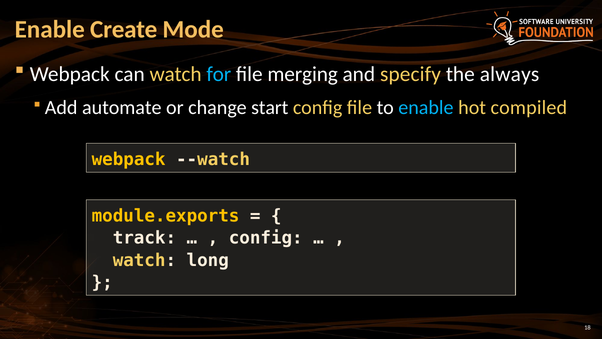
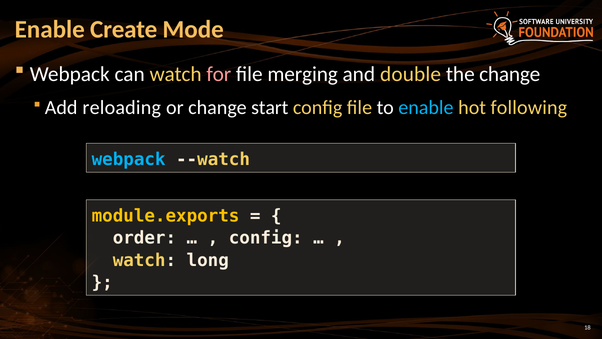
for colour: light blue -> pink
specify: specify -> double
the always: always -> change
automate: automate -> reloading
compiled: compiled -> following
webpack at (129, 159) colour: yellow -> light blue
track: track -> order
